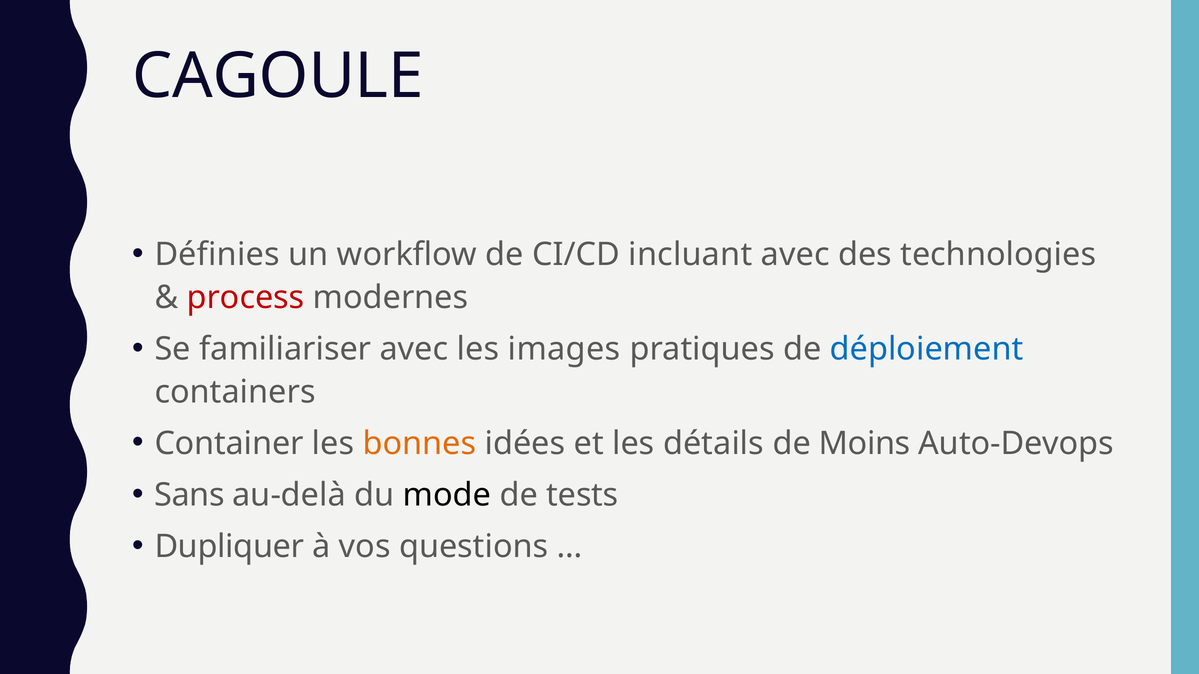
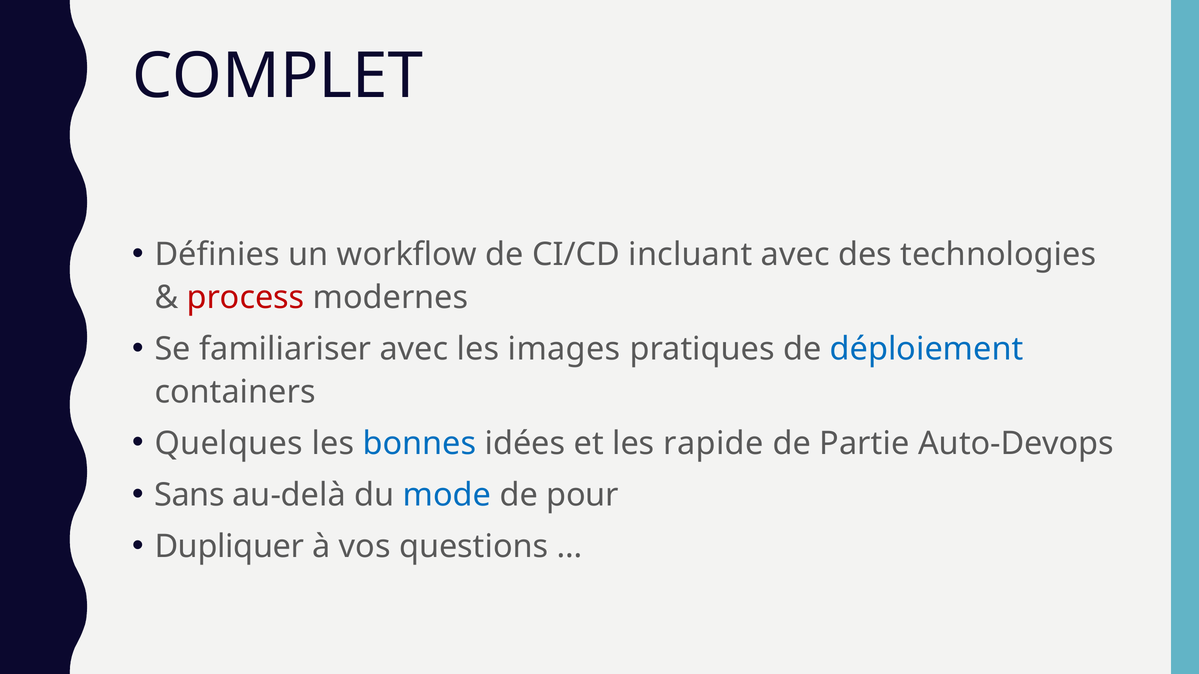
CAGOULE: CAGOULE -> COMPLET
Container: Container -> Quelques
bonnes colour: orange -> blue
détails: détails -> rapide
Moins: Moins -> Partie
mode colour: black -> blue
tests: tests -> pour
